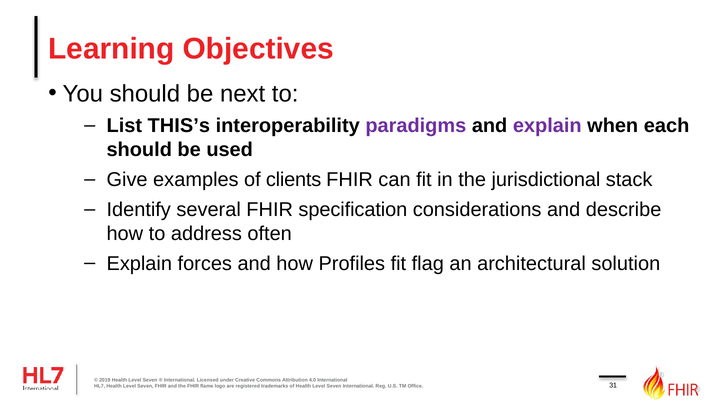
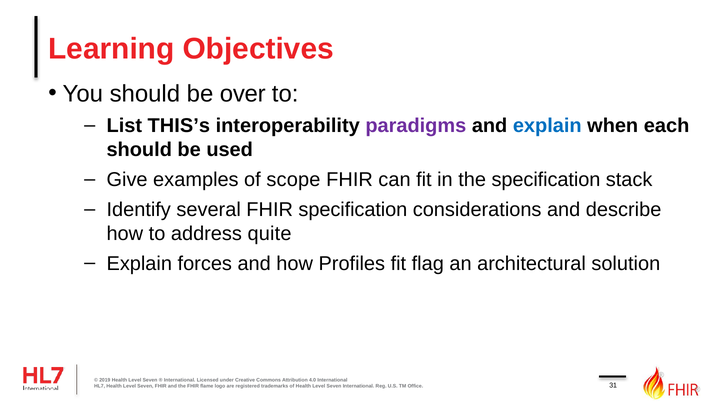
next: next -> over
explain at (547, 126) colour: purple -> blue
clients: clients -> scope
the jurisdictional: jurisdictional -> specification
often: often -> quite
